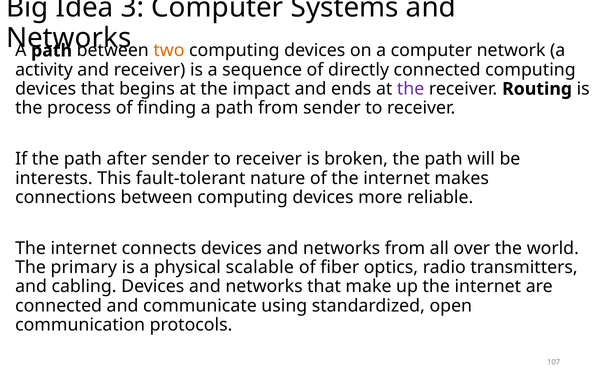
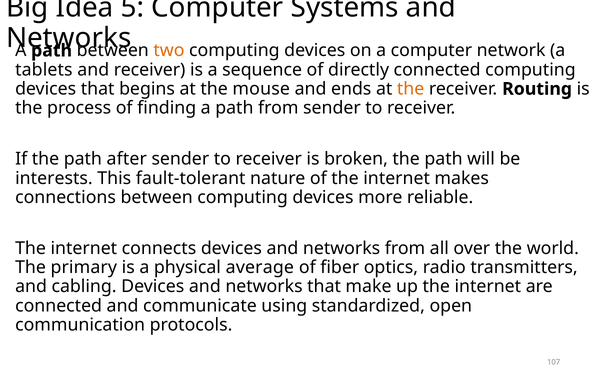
3: 3 -> 5
activity: activity -> tablets
impact: impact -> mouse
the at (411, 89) colour: purple -> orange
scalable: scalable -> average
